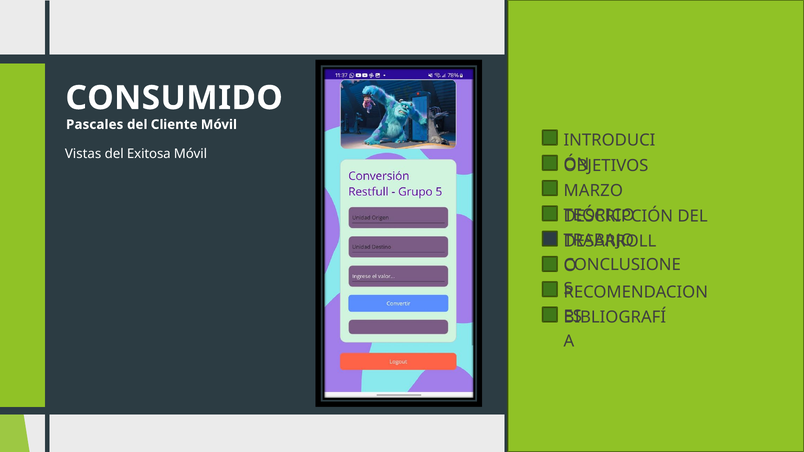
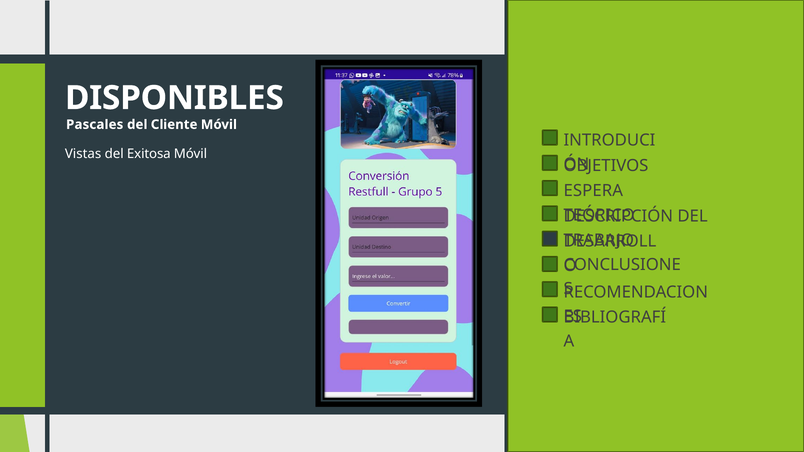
CONSUMIDO: CONSUMIDO -> DISPONIBLES
MARZO: MARZO -> ESPERA
